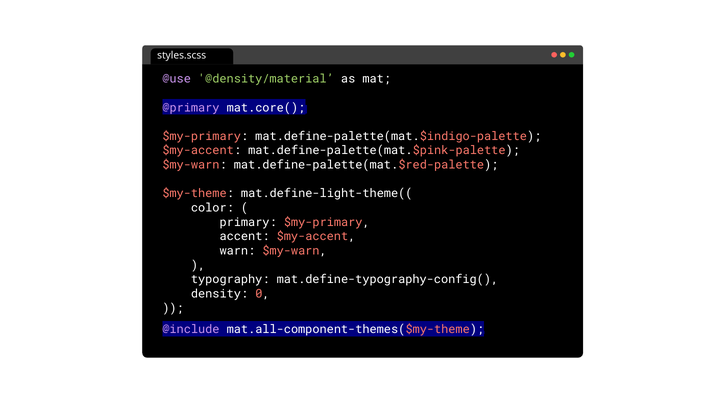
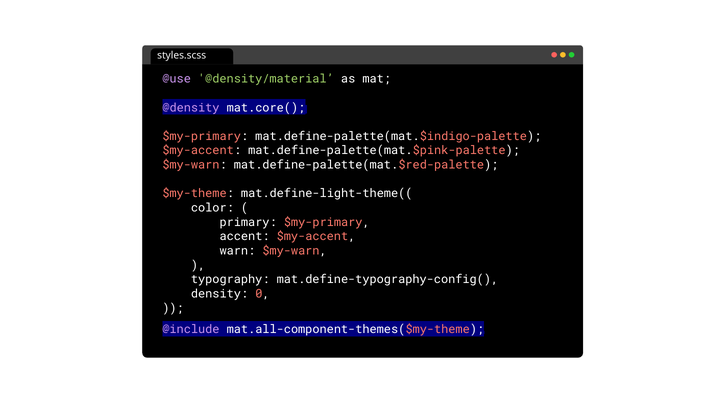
@primary: @primary -> @density
